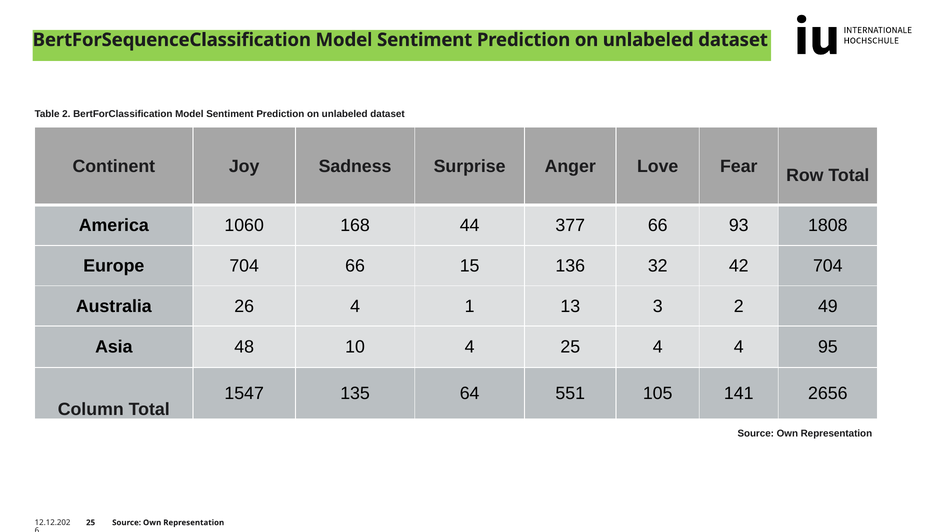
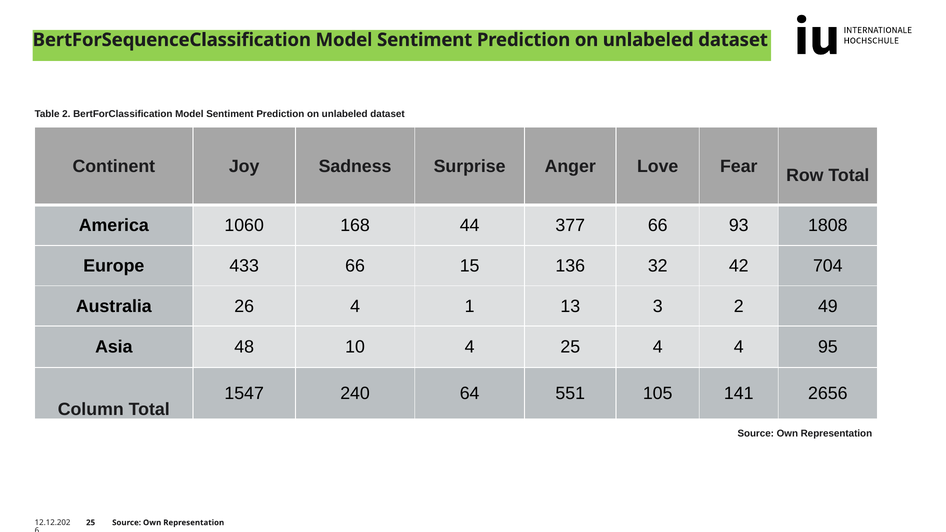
Europe 704: 704 -> 433
135: 135 -> 240
